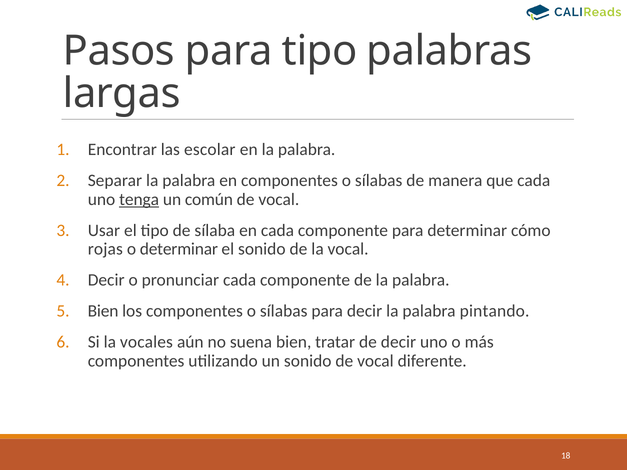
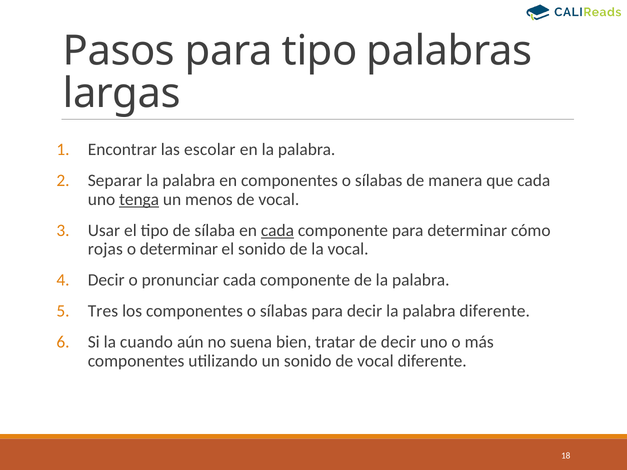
común: común -> menos
cada at (277, 231) underline: none -> present
Bien at (103, 311): Bien -> Tres
palabra pintando: pintando -> diferente
vocales: vocales -> cuando
